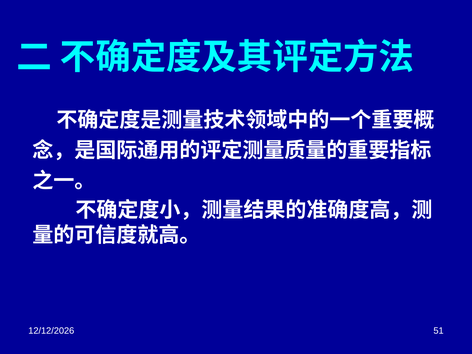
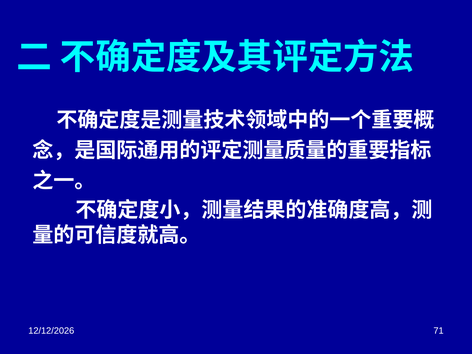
51: 51 -> 71
